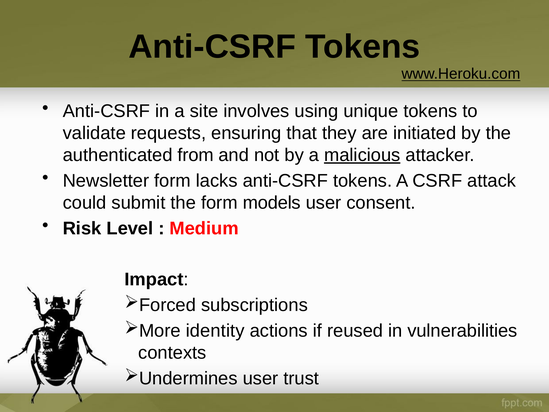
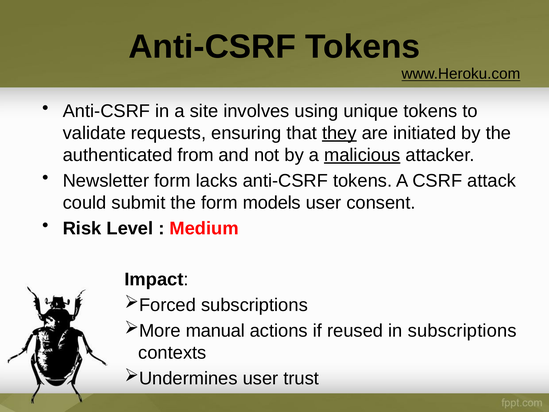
they underline: none -> present
identity: identity -> manual
in vulnerabilities: vulnerabilities -> subscriptions
